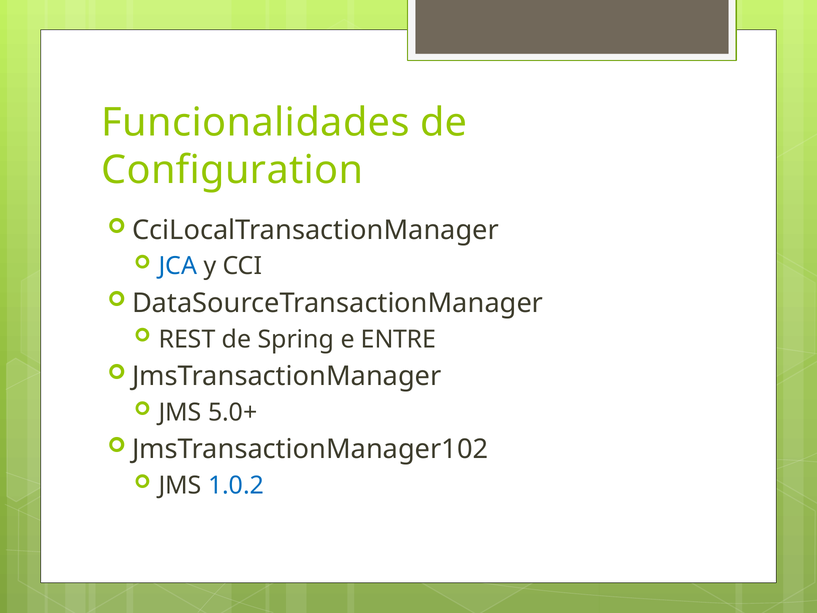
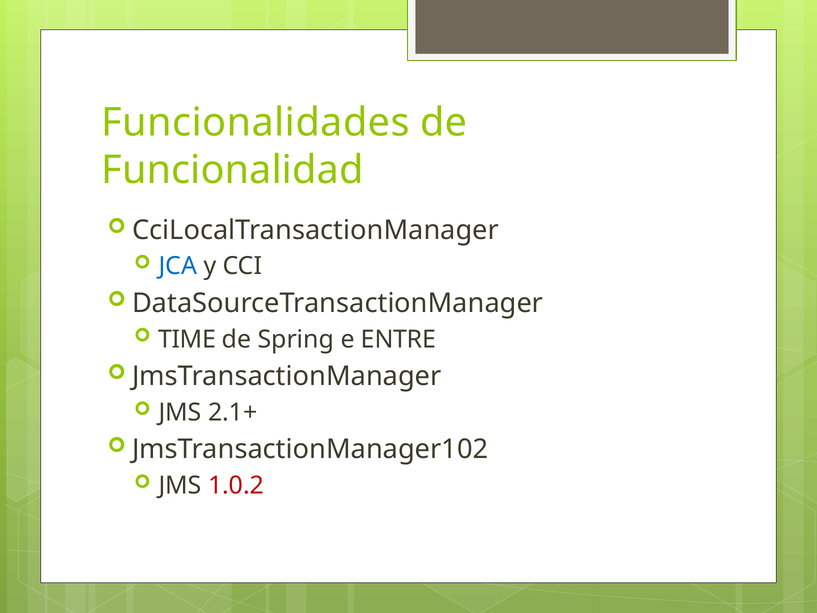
Configuration: Configuration -> Funcionalidad
REST: REST -> TIME
5.0+: 5.0+ -> 2.1+
1.0.2 colour: blue -> red
